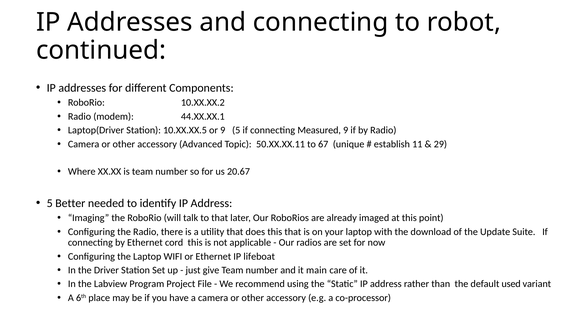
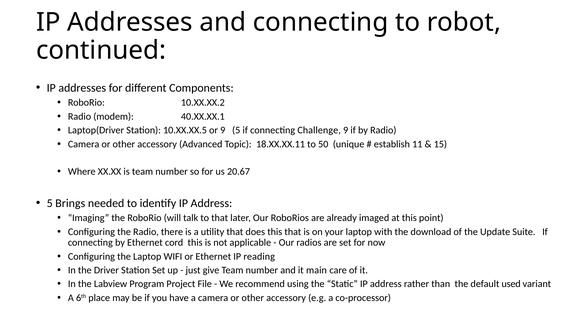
44.XX.XX.1: 44.XX.XX.1 -> 40.XX.XX.1
Measured: Measured -> Challenge
50.XX.XX.11: 50.XX.XX.11 -> 18.XX.XX.11
67: 67 -> 50
29: 29 -> 15
Better: Better -> Brings
lifeboat: lifeboat -> reading
